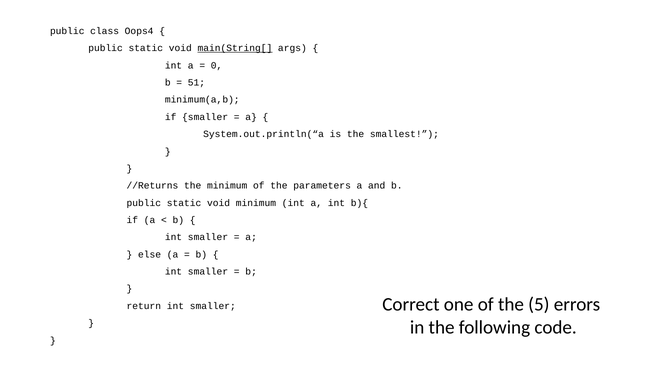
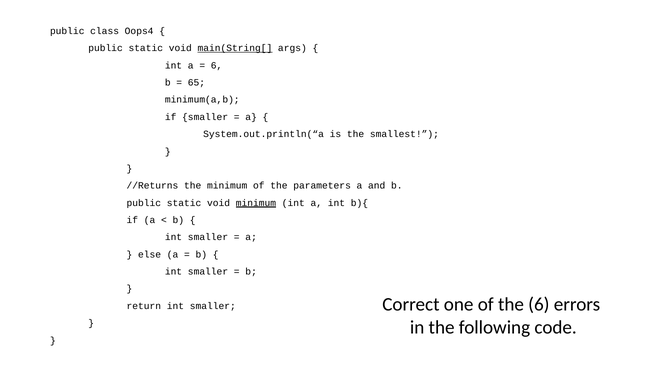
0 at (217, 65): 0 -> 6
51: 51 -> 65
minimum at (256, 203) underline: none -> present
the 5: 5 -> 6
